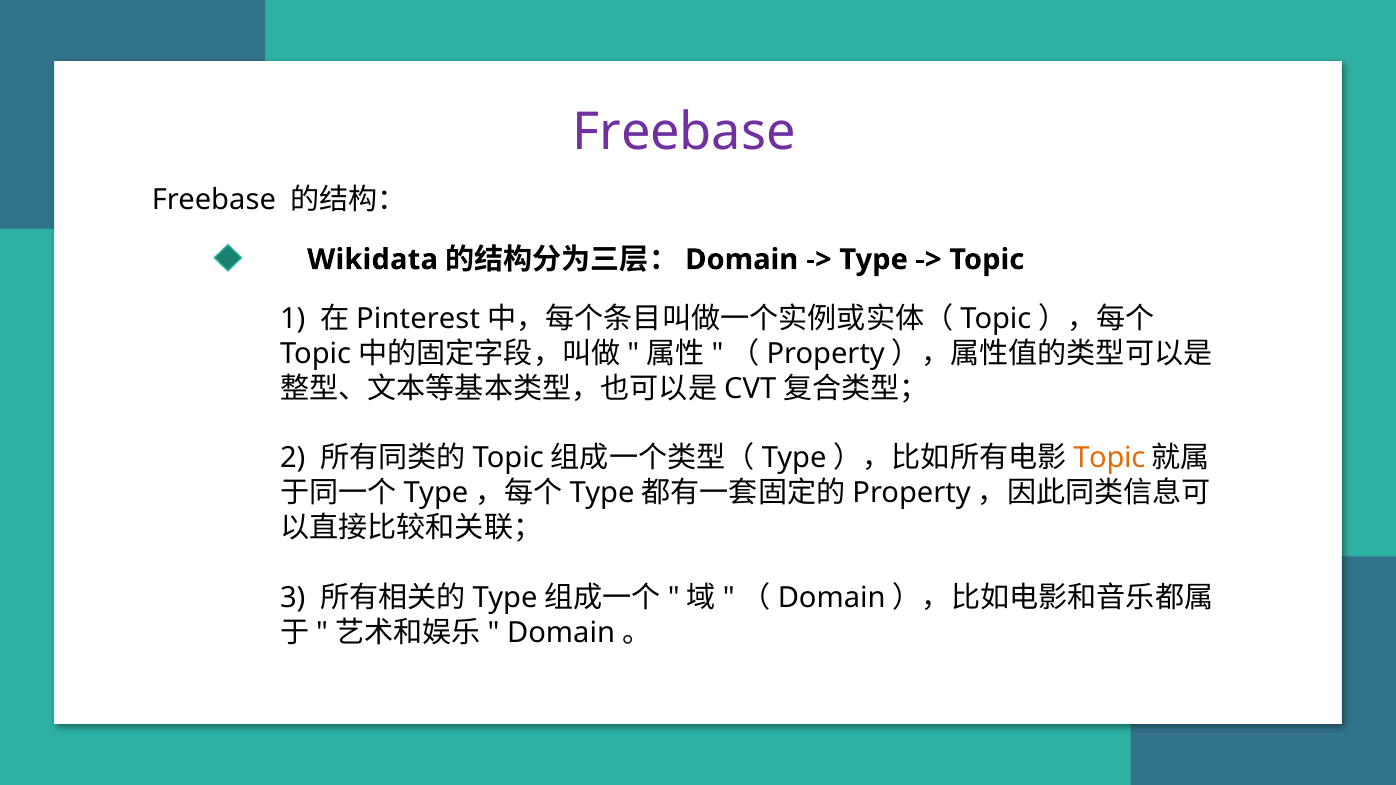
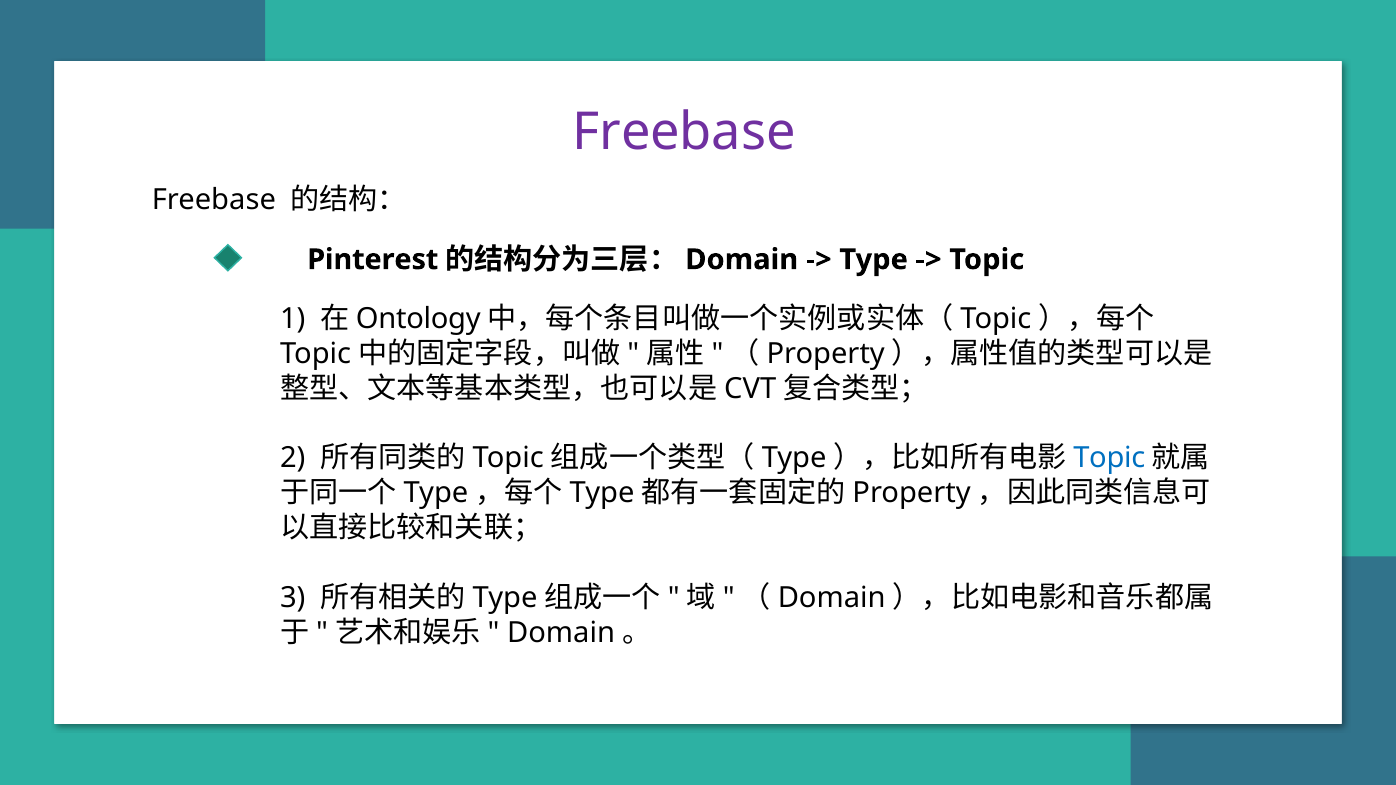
Wikidata: Wikidata -> Pinterest
Pinterest: Pinterest -> Ontology
Topic at (1109, 458) colour: orange -> blue
